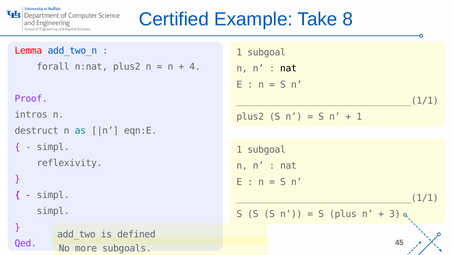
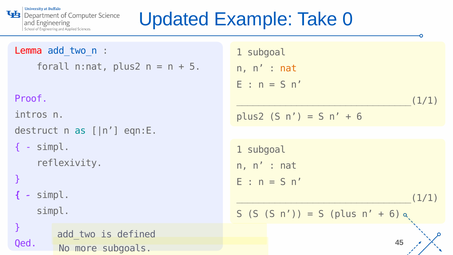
Certified: Certified -> Updated
8: 8 -> 0
4: 4 -> 5
nat at (288, 68) colour: black -> orange
1 at (359, 117): 1 -> 6
3 at (395, 214): 3 -> 6
